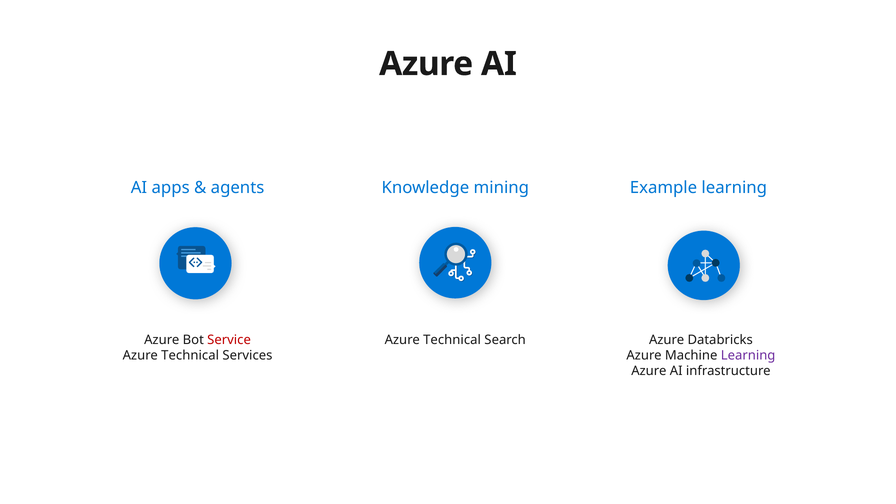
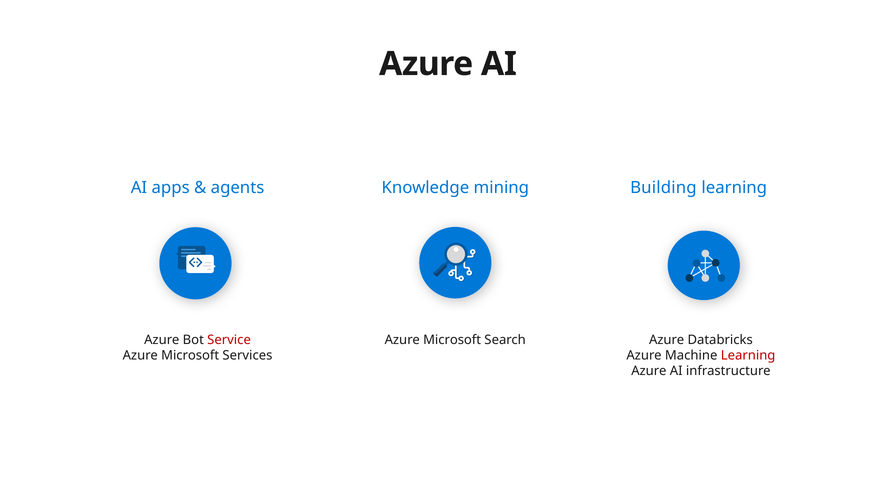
Example: Example -> Building
Technical at (452, 340): Technical -> Microsoft
Technical at (190, 355): Technical -> Microsoft
Learning at (748, 355) colour: purple -> red
